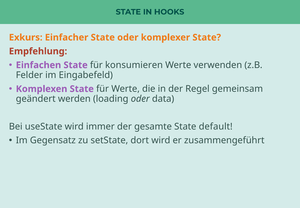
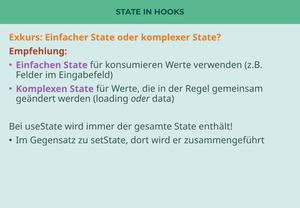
default: default -> enthält
